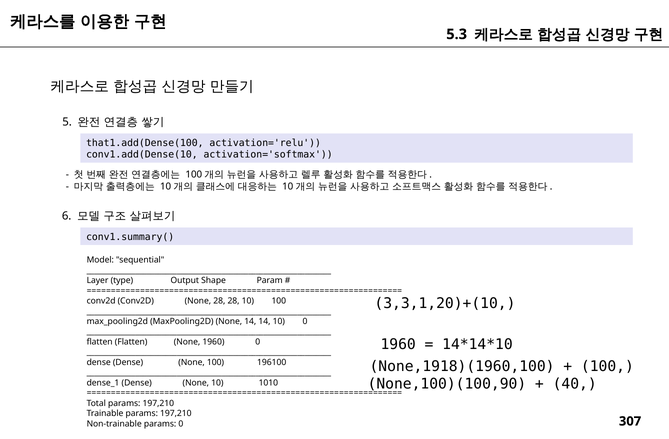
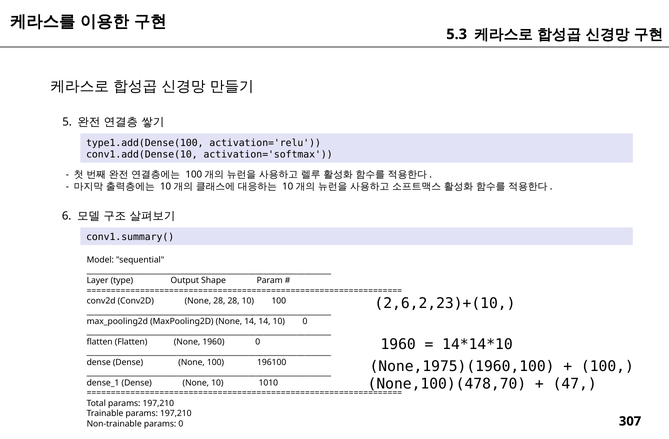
that1.add(Dense(100: that1.add(Dense(100 -> type1.add(Dense(100
3,3,1,20)+(10: 3,3,1,20)+(10 -> 2,6,2,23)+(10
None,1918)(1960,100: None,1918)(1960,100 -> None,1975)(1960,100
None,100)(100,90: None,100)(100,90 -> None,100)(478,70
40: 40 -> 47
